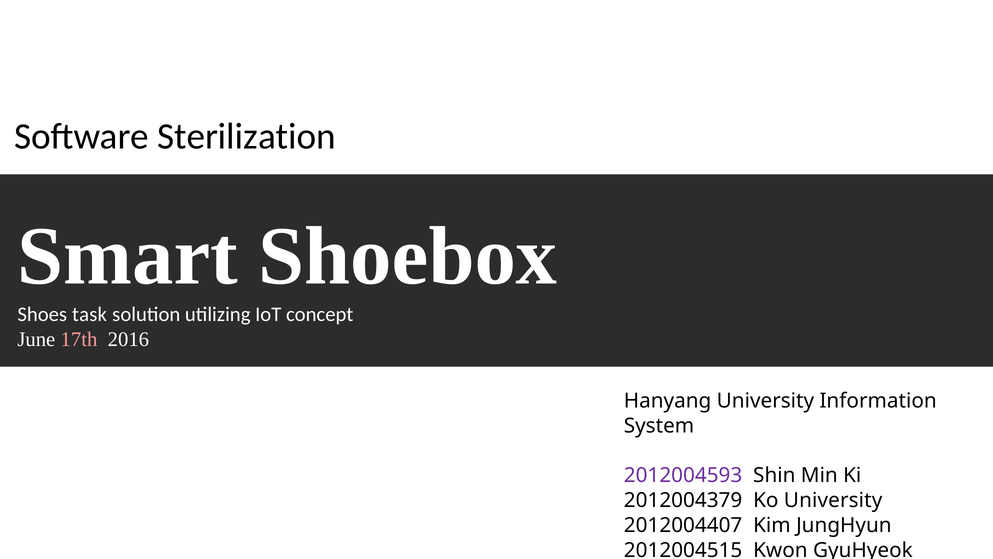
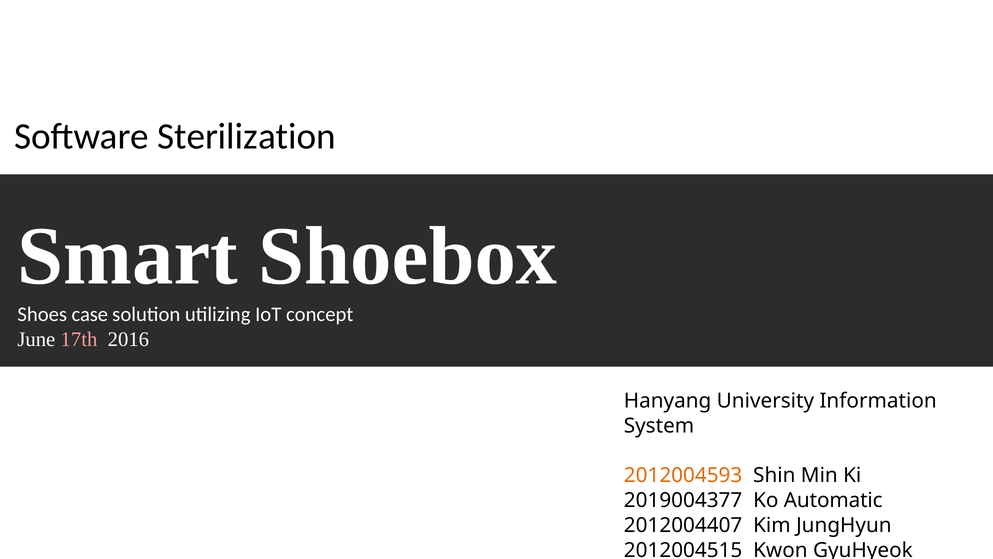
task: task -> case
2012004593 colour: purple -> orange
2012004379: 2012004379 -> 2019004377
Ko University: University -> Automatic
